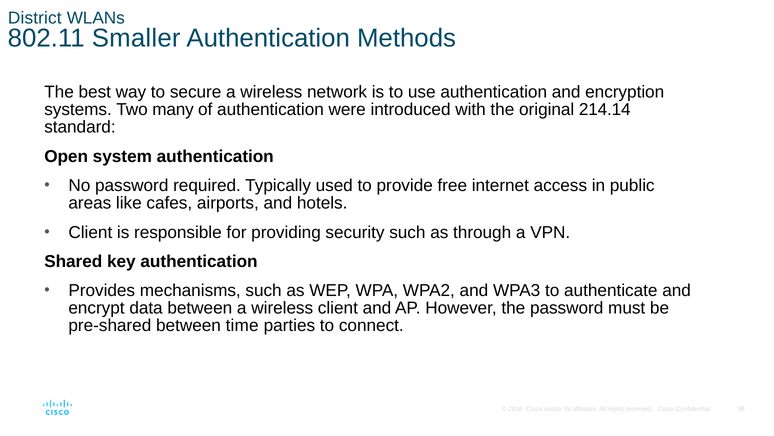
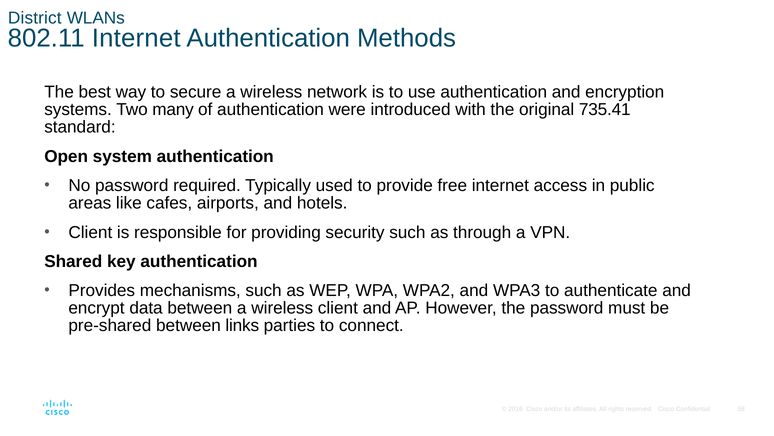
802.11 Smaller: Smaller -> Internet
214.14: 214.14 -> 735.41
time: time -> links
